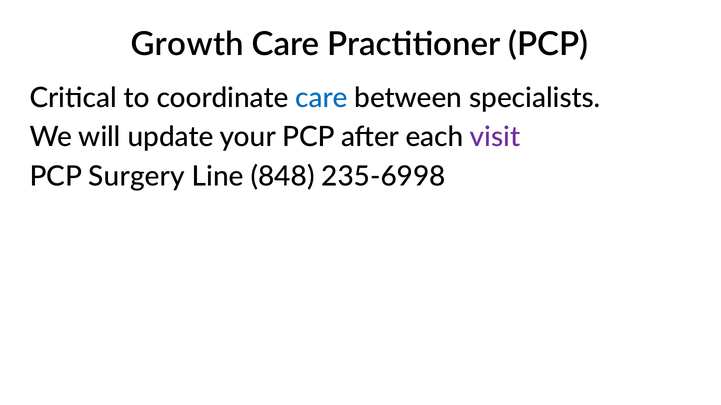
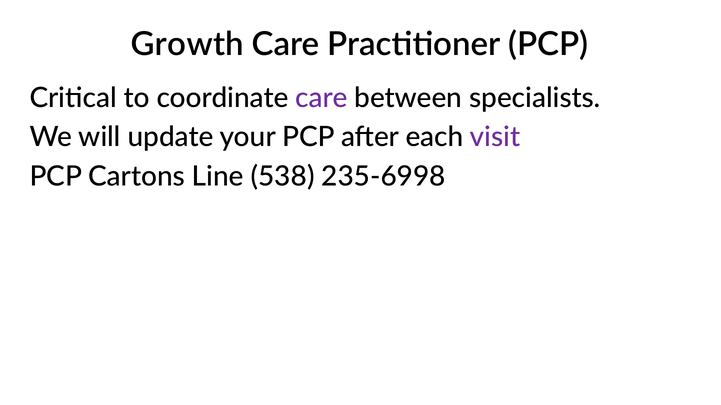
care at (321, 98) colour: blue -> purple
Surgery: Surgery -> Cartons
848: 848 -> 538
